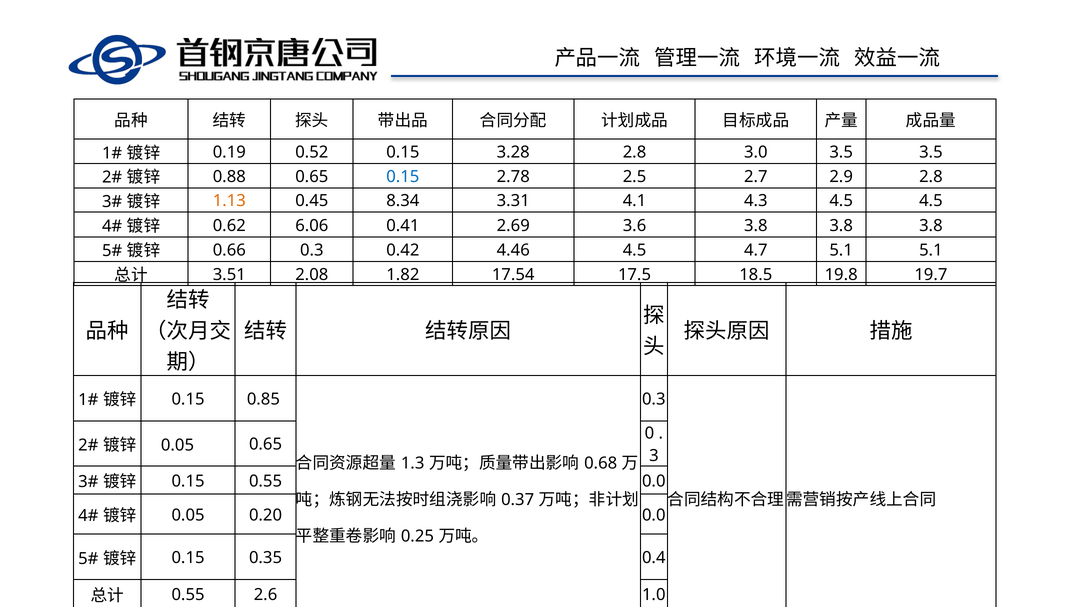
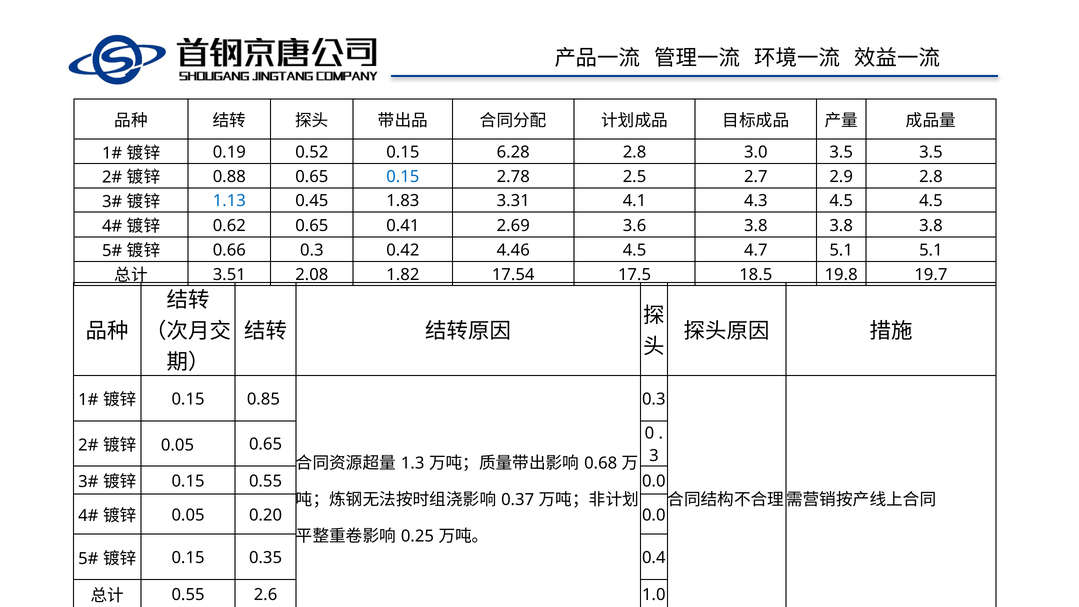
3.28: 3.28 -> 6.28
1.13 colour: orange -> blue
8.34: 8.34 -> 1.83
0.62 6.06: 6.06 -> 0.65
